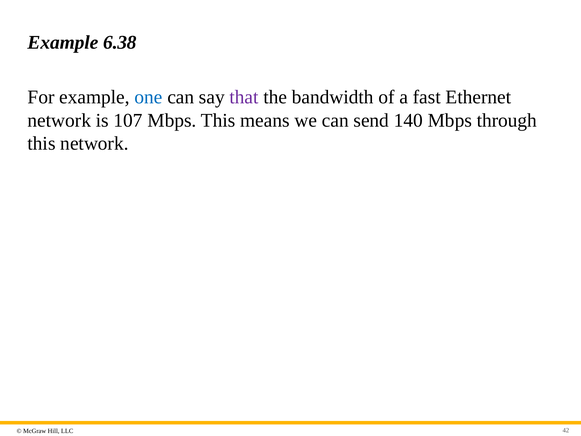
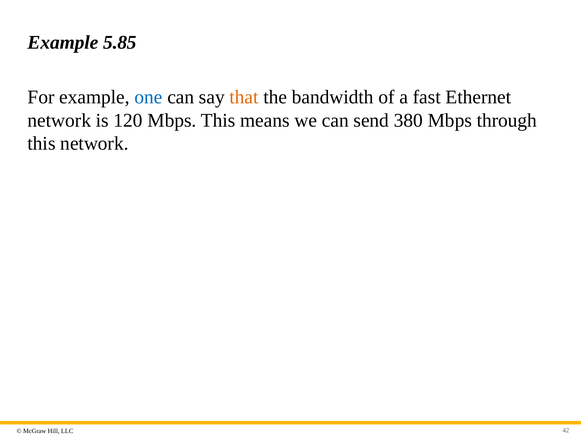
6.38: 6.38 -> 5.85
that colour: purple -> orange
107: 107 -> 120
140: 140 -> 380
